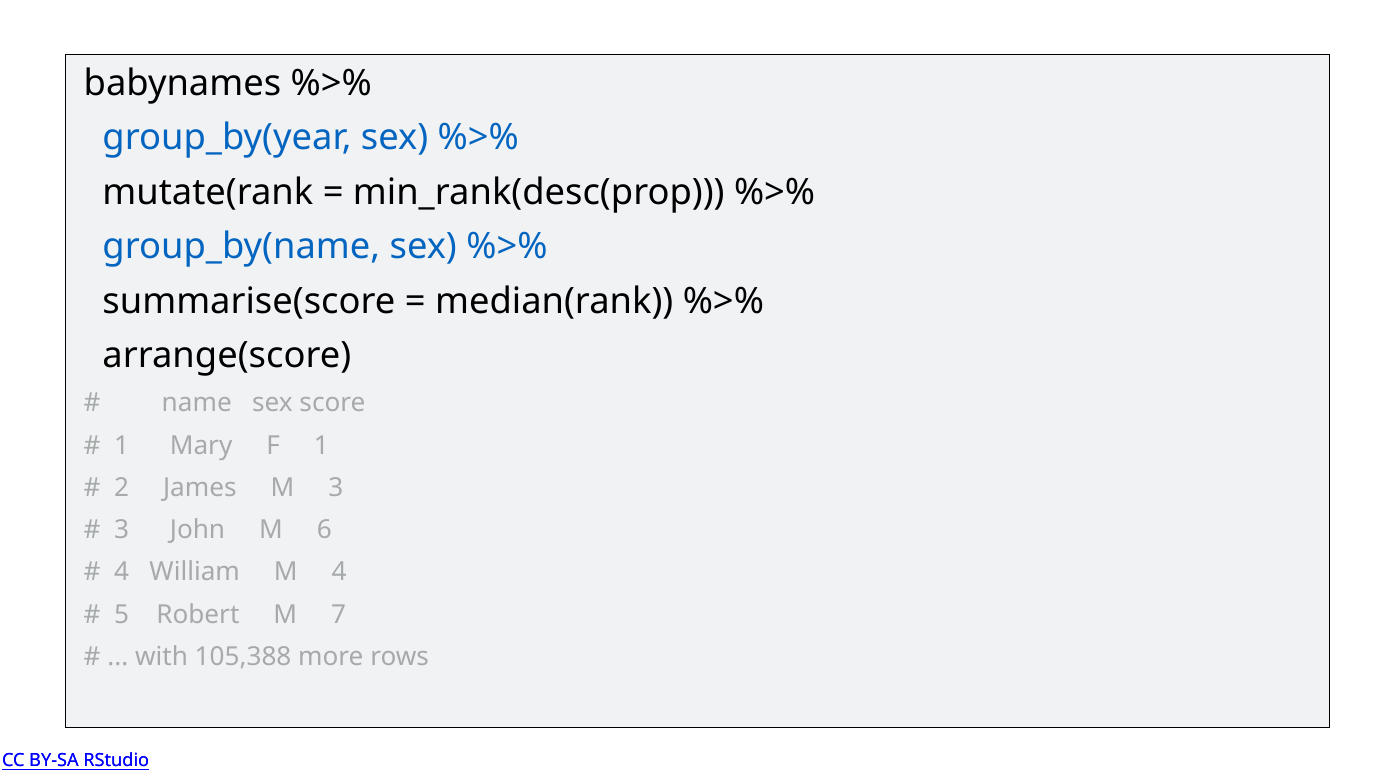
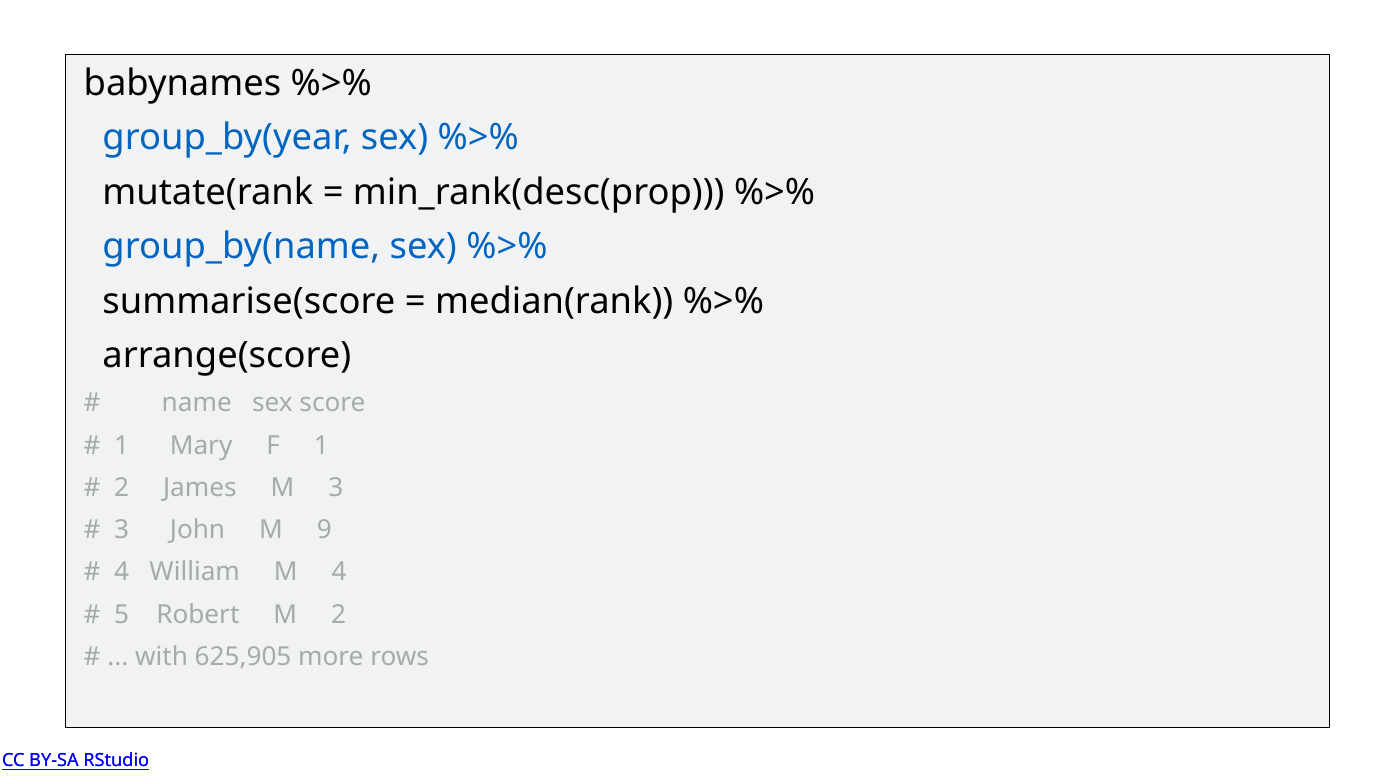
6: 6 -> 9
M 7: 7 -> 2
105,388: 105,388 -> 625,905
